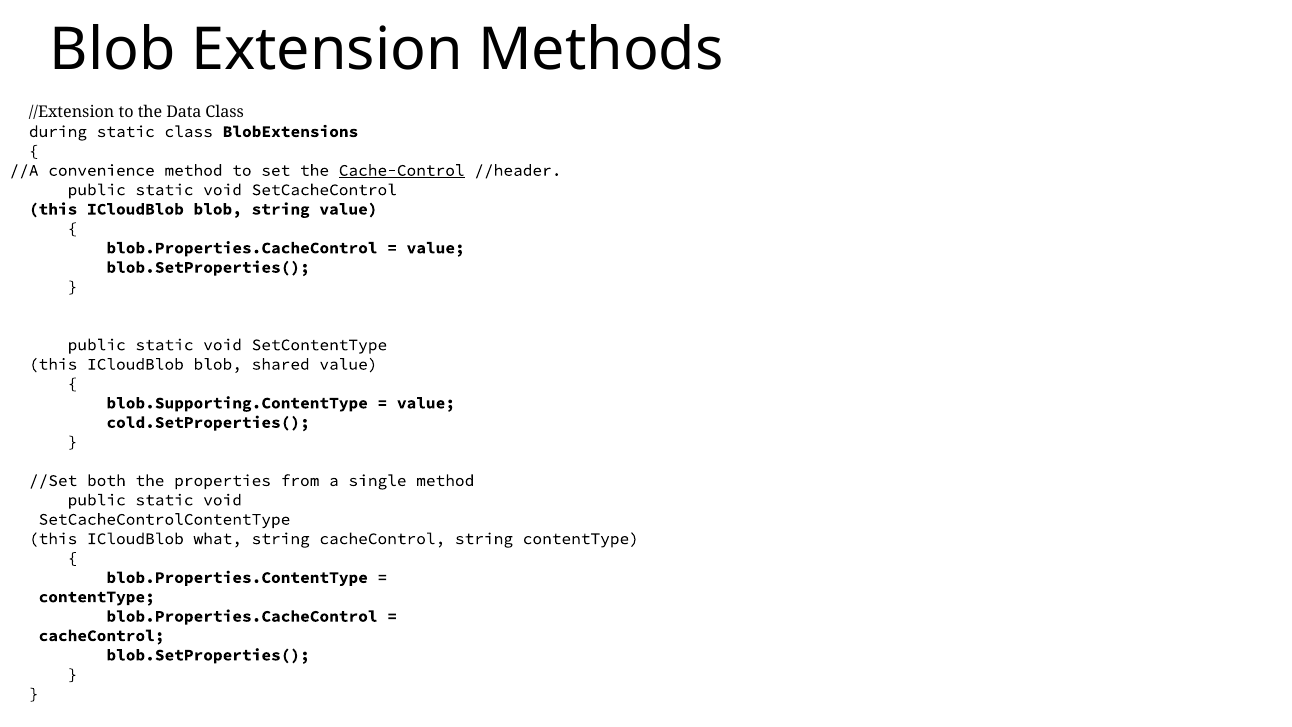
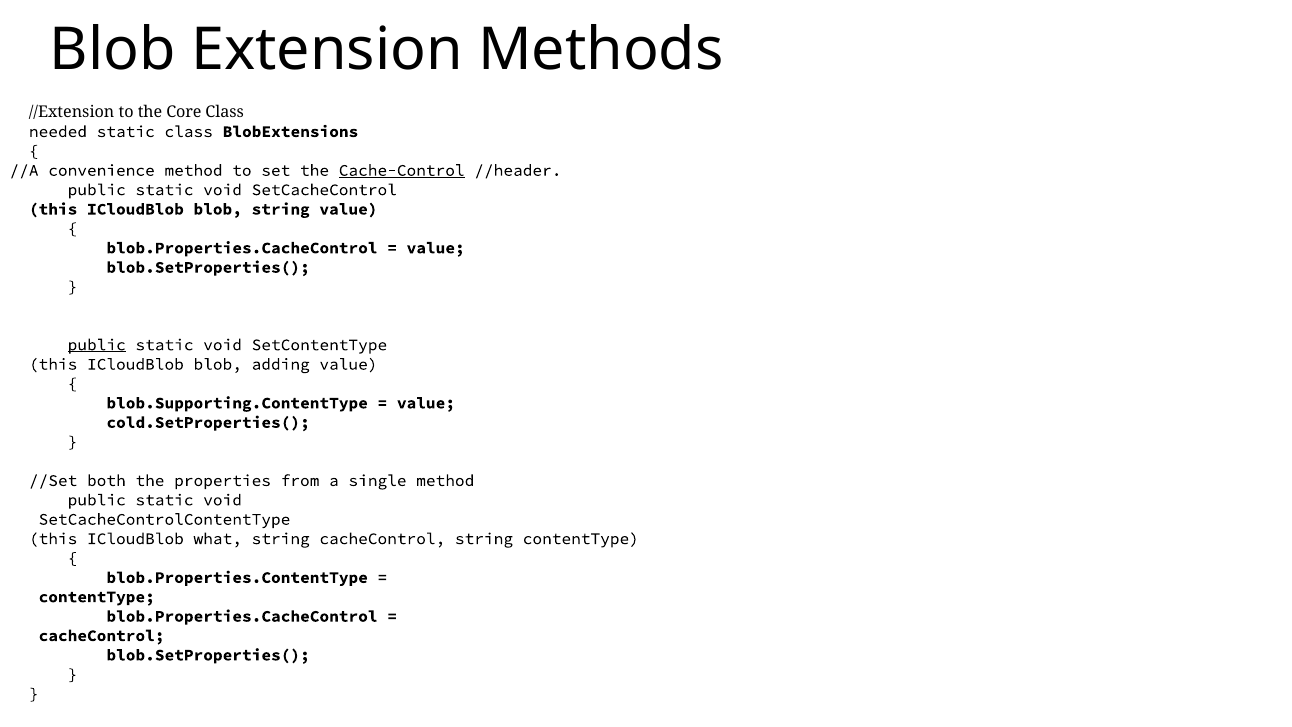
Data: Data -> Core
during: during -> needed
public at (97, 345) underline: none -> present
shared: shared -> adding
